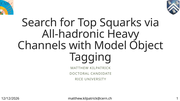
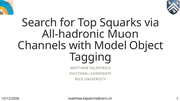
Heavy: Heavy -> Muon
